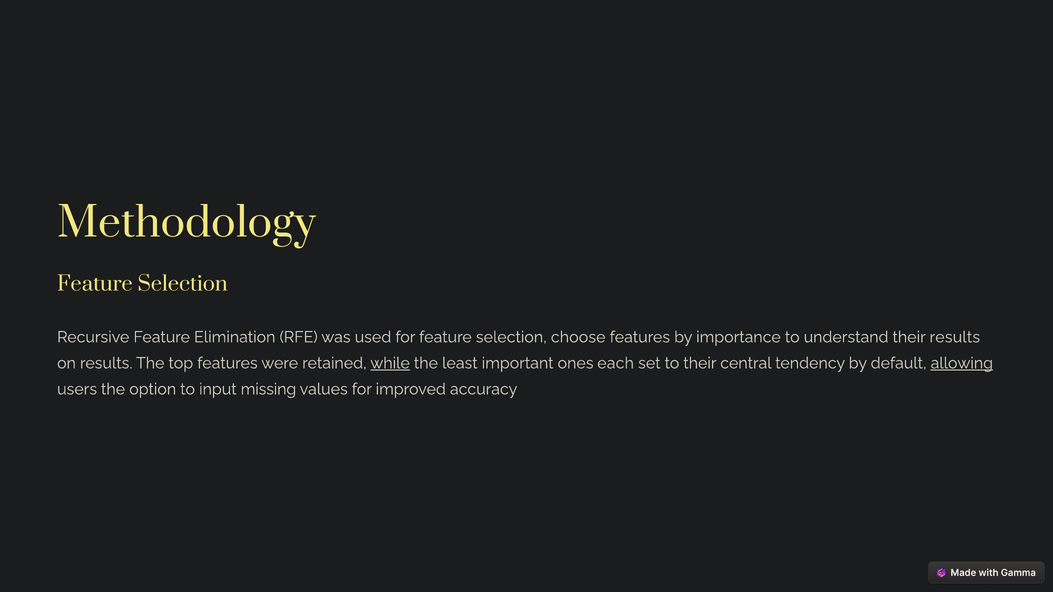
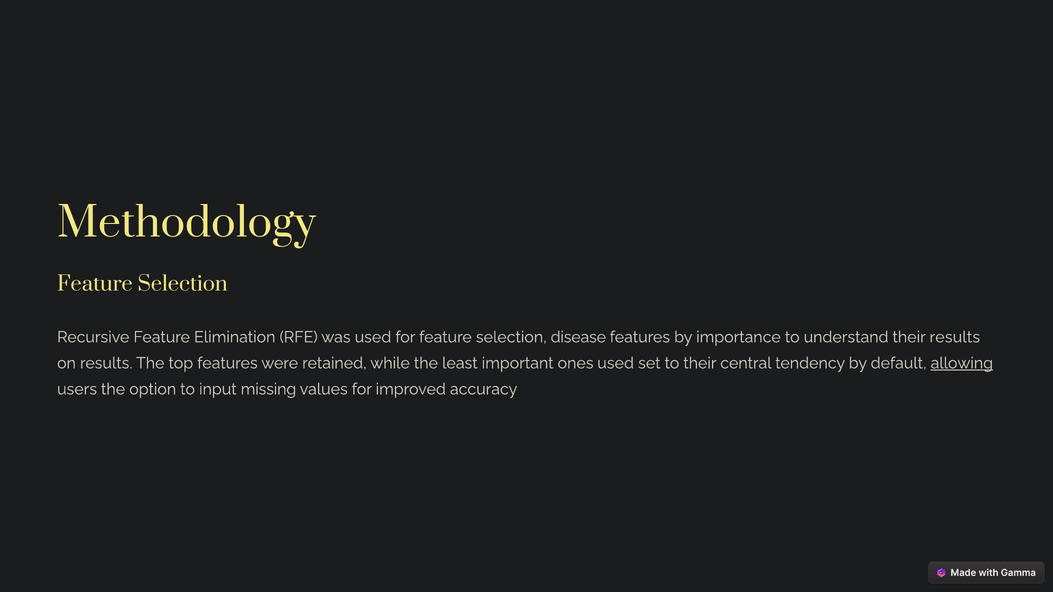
choose: choose -> disease
while underline: present -> none
ones each: each -> used
